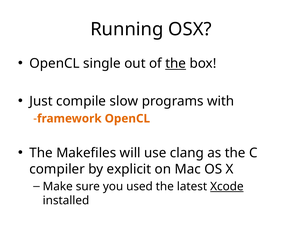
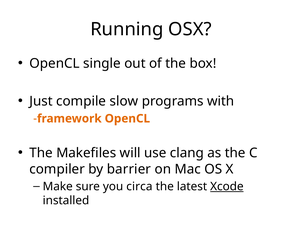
the at (176, 63) underline: present -> none
explicit: explicit -> barrier
used: used -> circa
